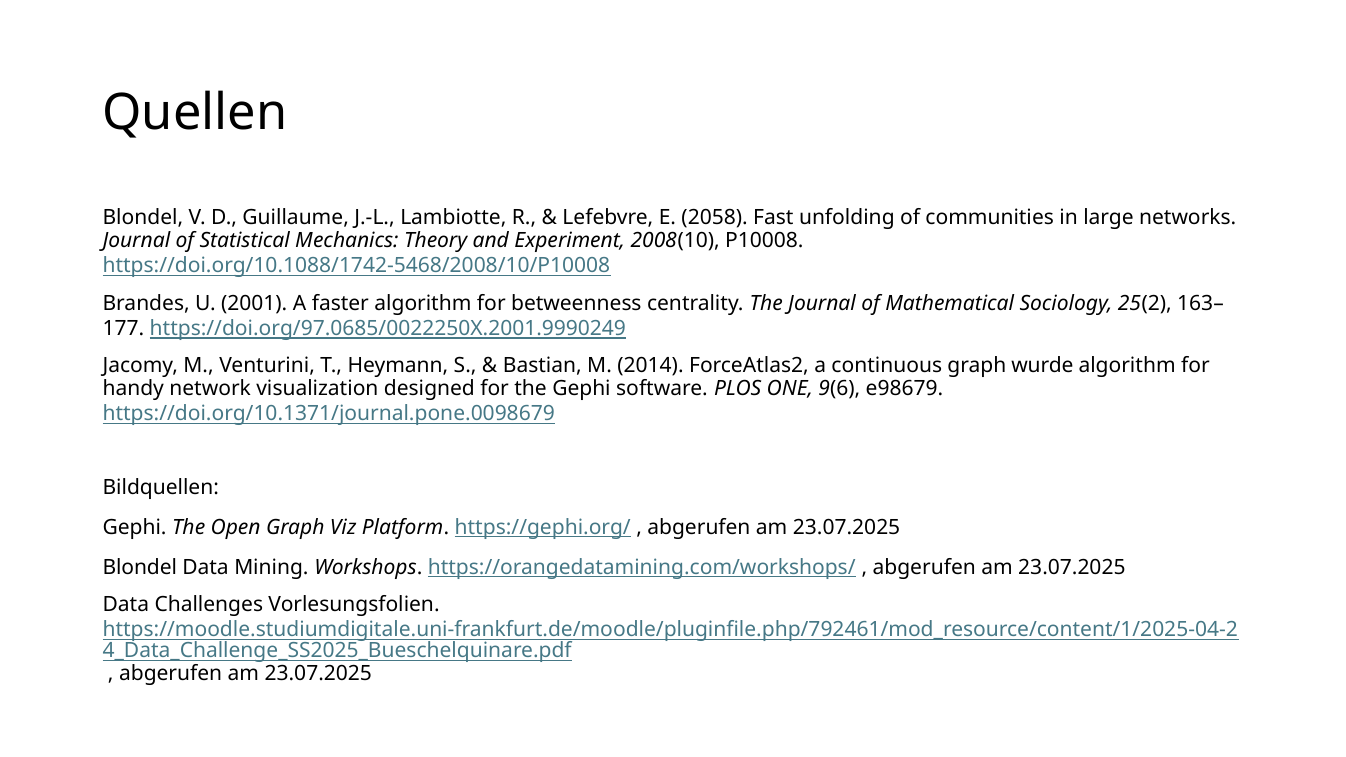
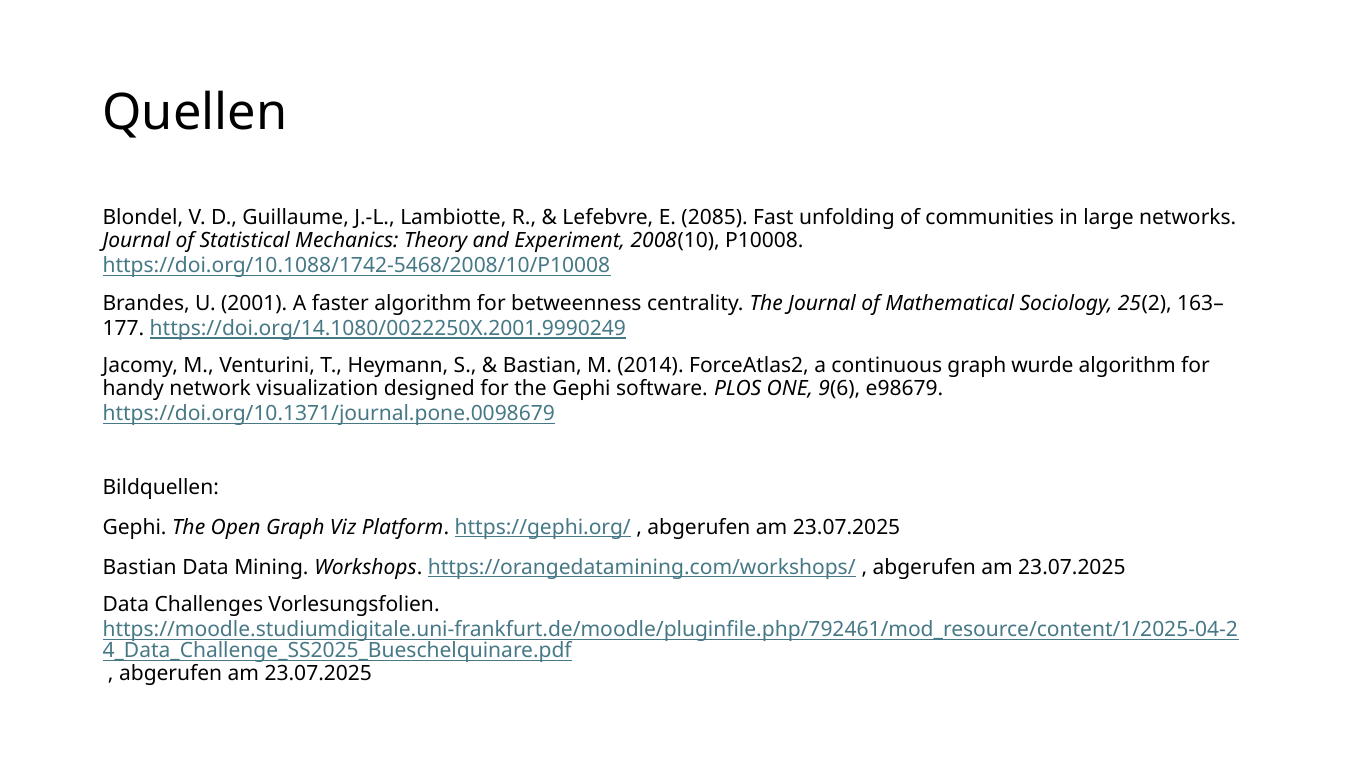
2058: 2058 -> 2085
https://doi.org/97.0685/0022250X.2001.9990249: https://doi.org/97.0685/0022250X.2001.9990249 -> https://doi.org/14.1080/0022250X.2001.9990249
Blondel at (140, 567): Blondel -> Bastian
